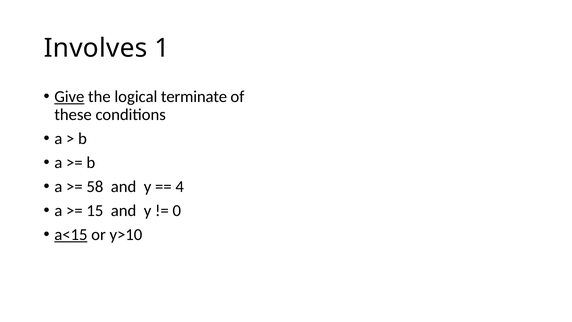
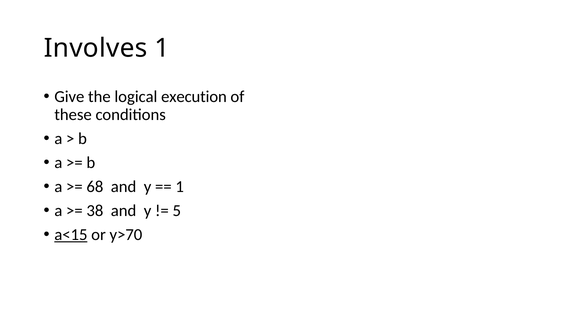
Give underline: present -> none
terminate: terminate -> execution
58: 58 -> 68
4 at (180, 187): 4 -> 1
15: 15 -> 38
0: 0 -> 5
y>10: y>10 -> y>70
